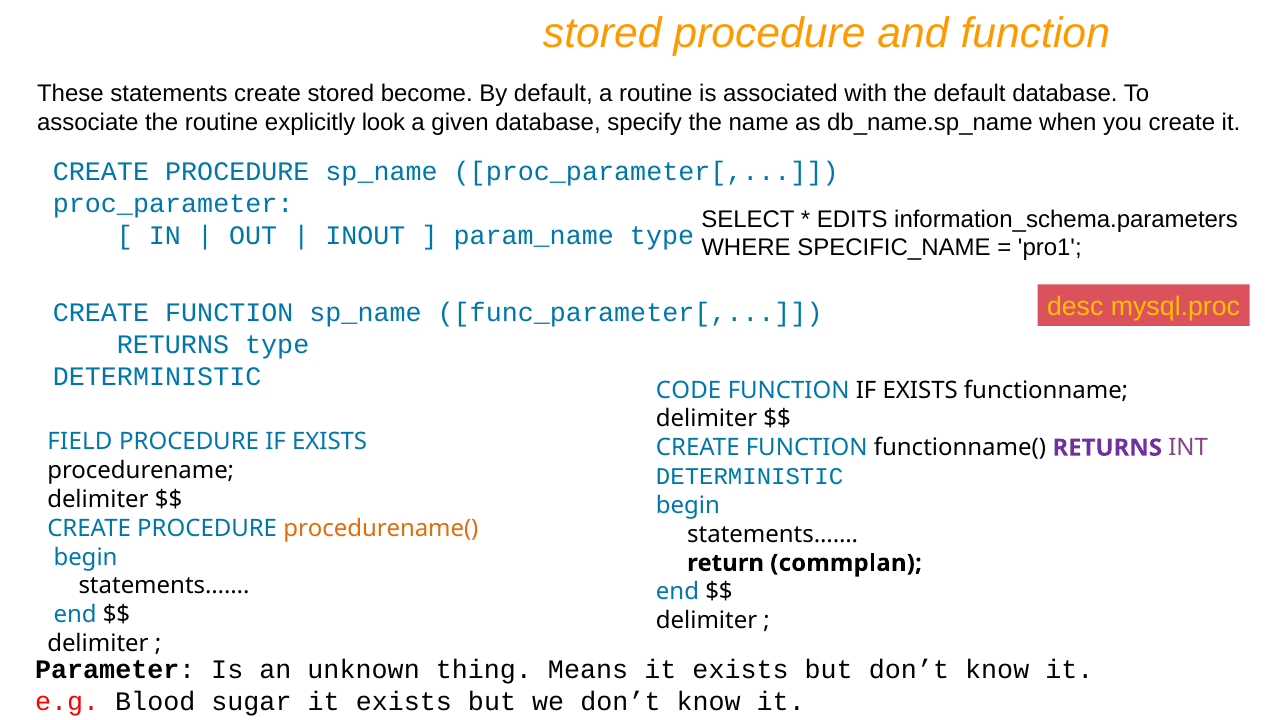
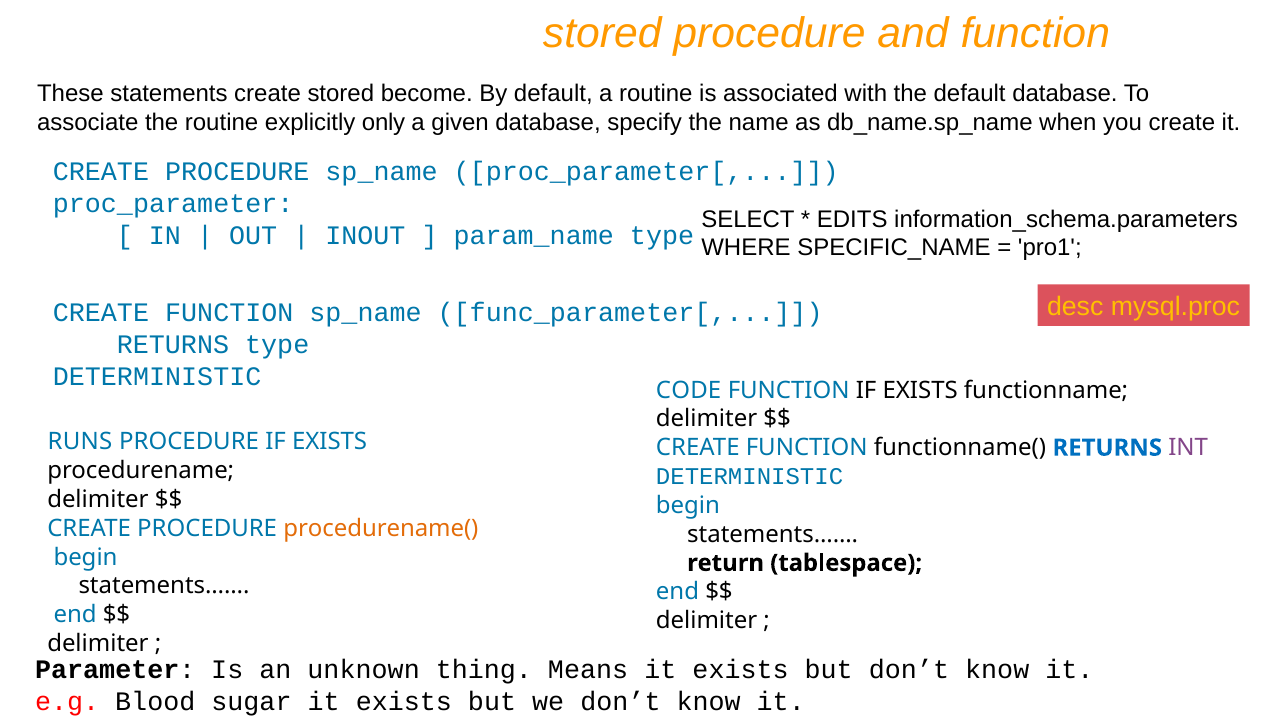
look: look -> only
FIELD: FIELD -> RUNS
RETURNS at (1107, 448) colour: purple -> blue
commplan: commplan -> tablespace
